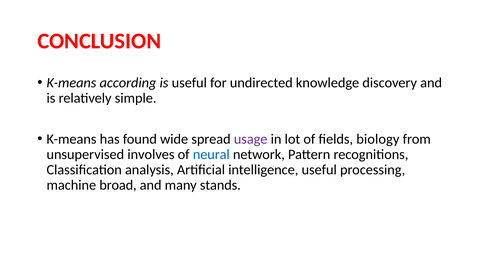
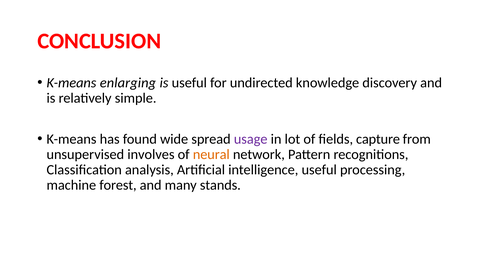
according: according -> enlarging
biology: biology -> capture
neural colour: blue -> orange
broad: broad -> forest
